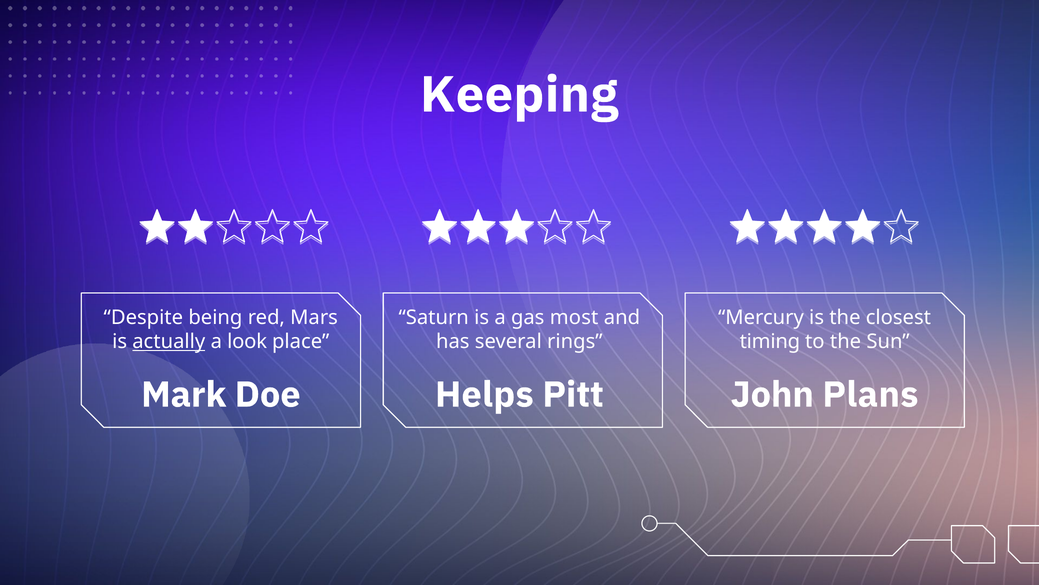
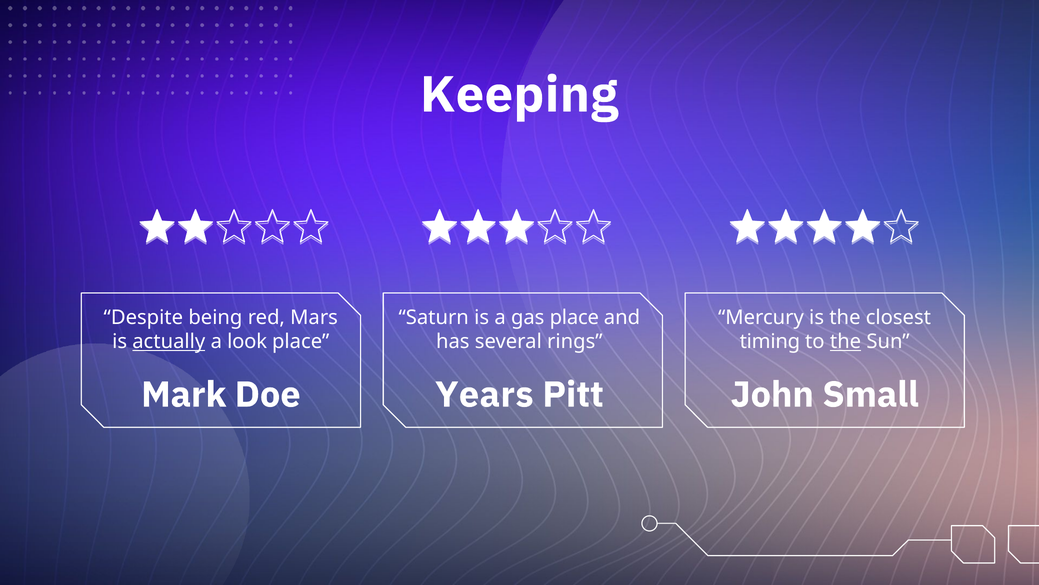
gas most: most -> place
the at (846, 341) underline: none -> present
Helps: Helps -> Years
Plans: Plans -> Small
